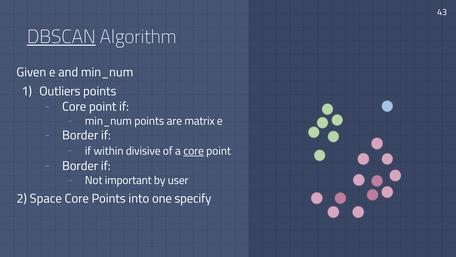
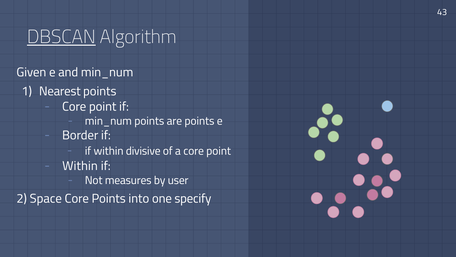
Outliers: Outliers -> Nearest
are matrix: matrix -> points
core at (194, 151) underline: present -> none
Border at (80, 166): Border -> Within
important: important -> measures
